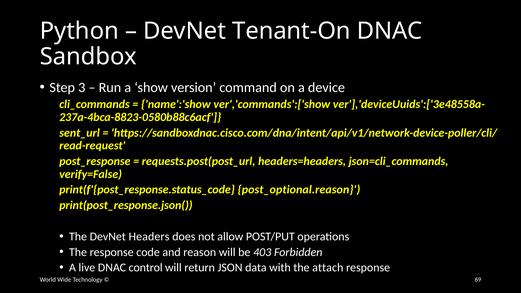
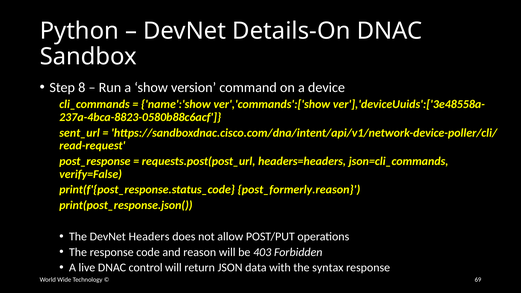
Tenant-On: Tenant-On -> Details-On
3: 3 -> 8
post_optional.reason: post_optional.reason -> post_formerly.reason
attach: attach -> syntax
